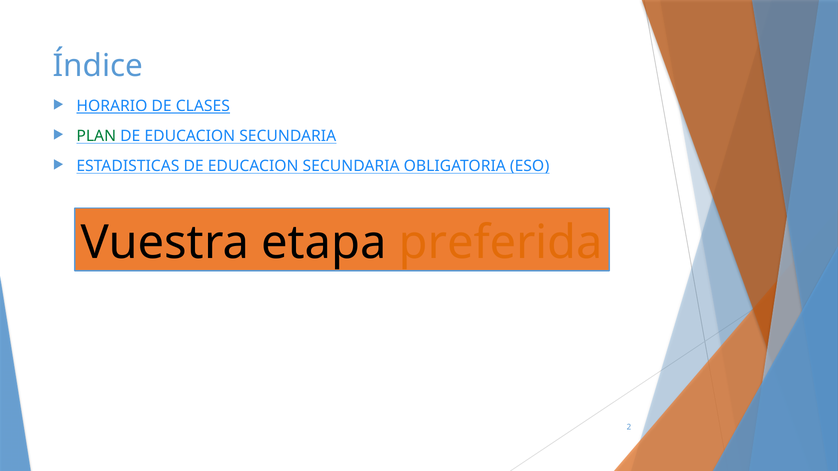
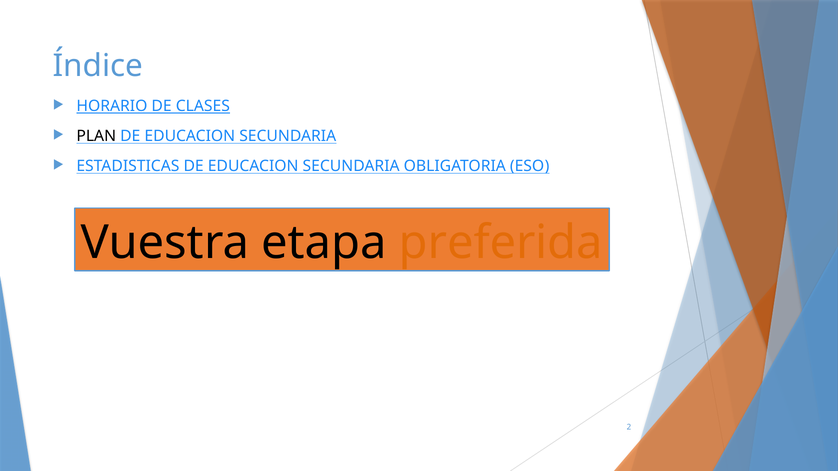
PLAN colour: green -> black
